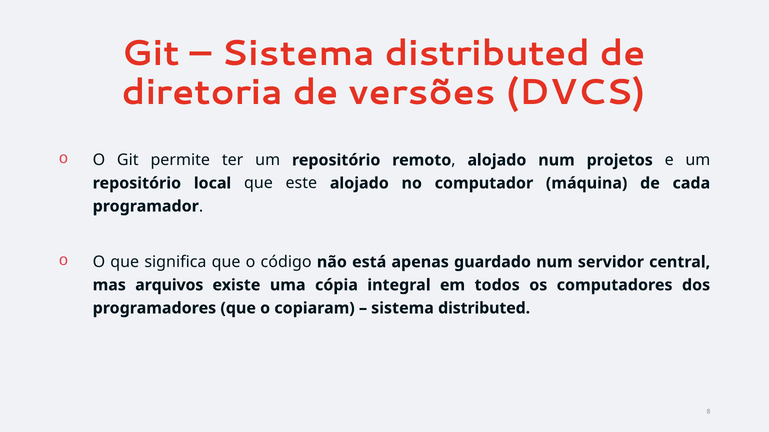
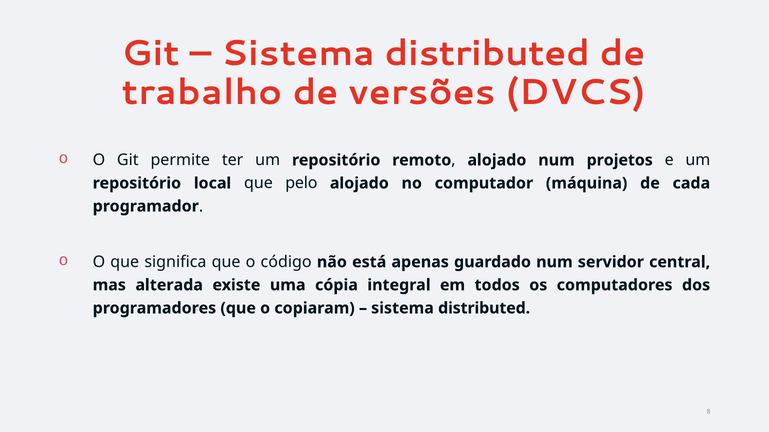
diretoria: diretoria -> trabalho
este: este -> pelo
arquivos: arquivos -> alterada
